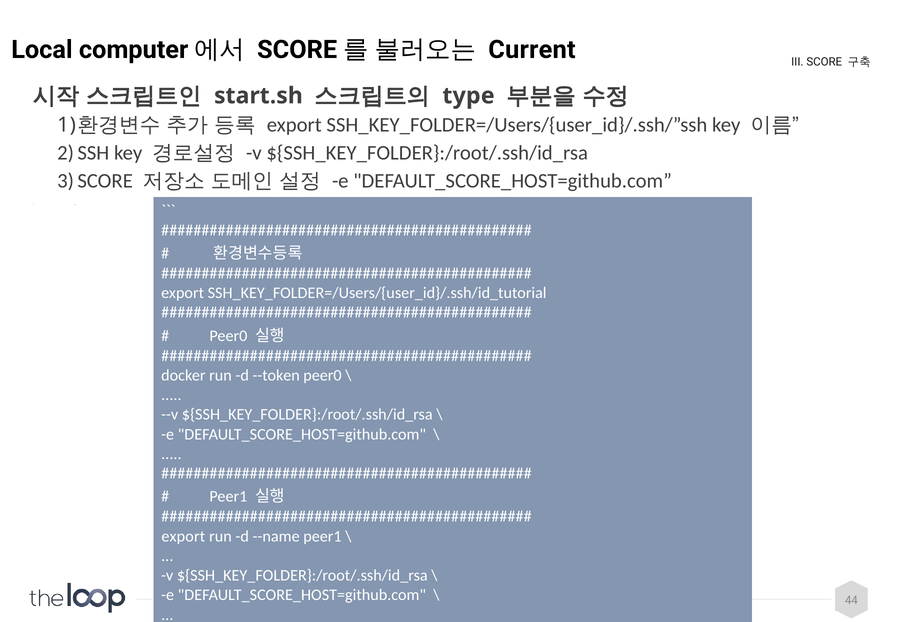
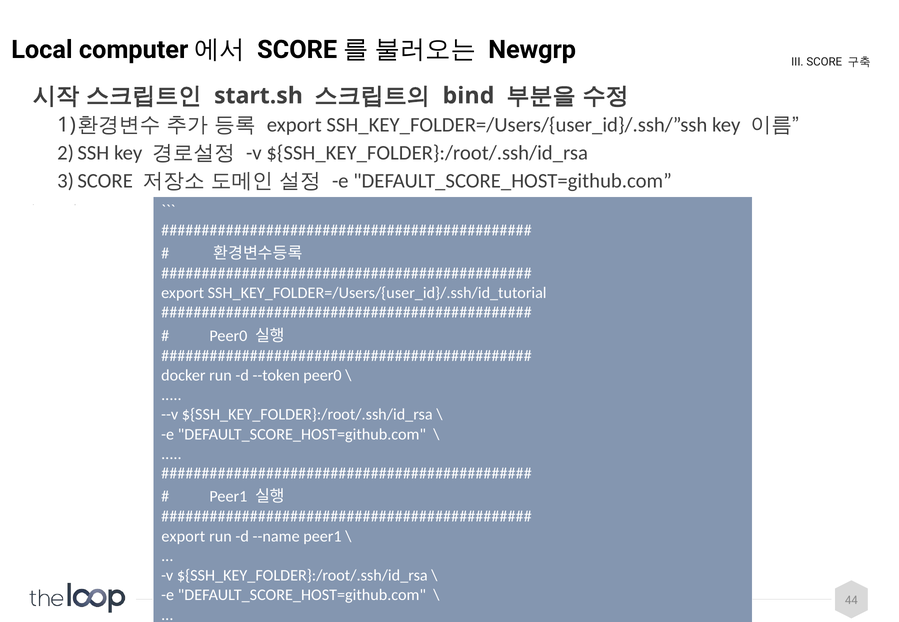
Current: Current -> Newgrp
type: type -> bind
